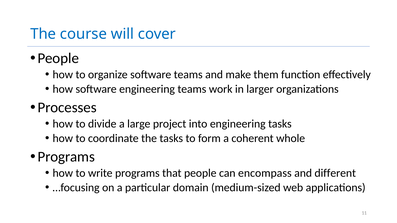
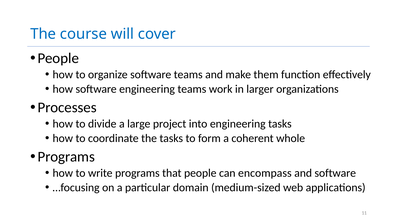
and different: different -> software
